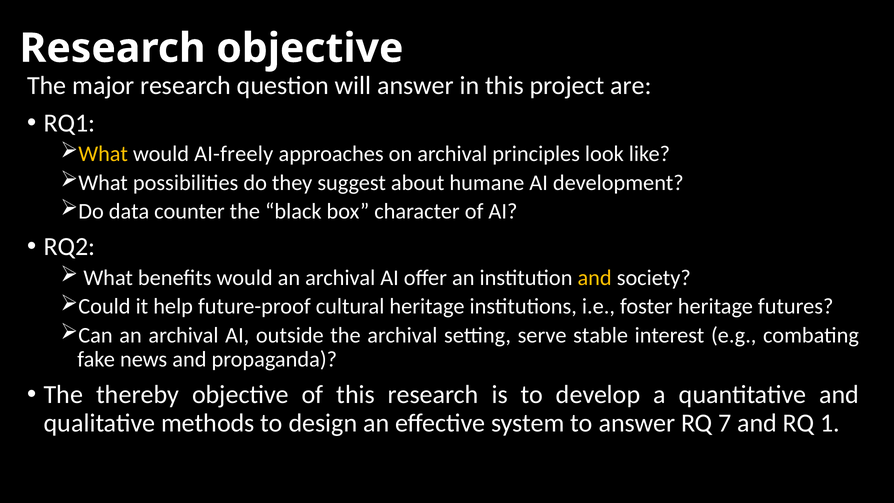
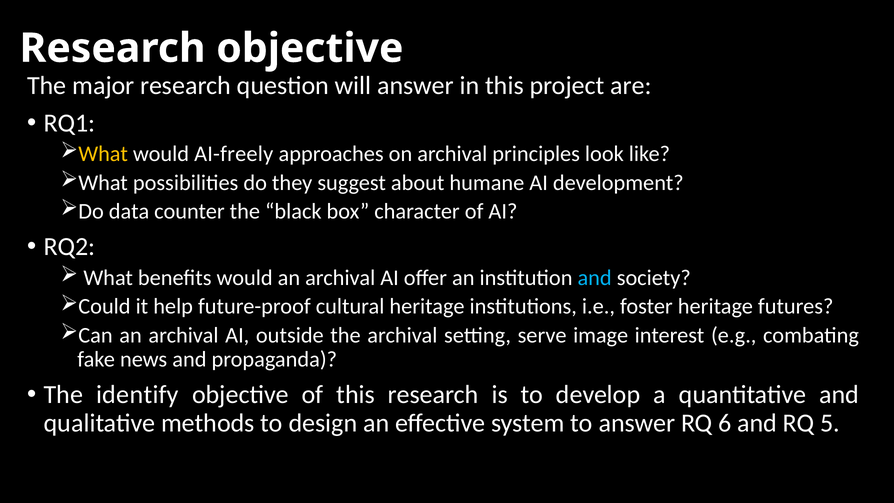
and at (595, 278) colour: yellow -> light blue
stable: stable -> image
thereby: thereby -> identify
7: 7 -> 6
1: 1 -> 5
